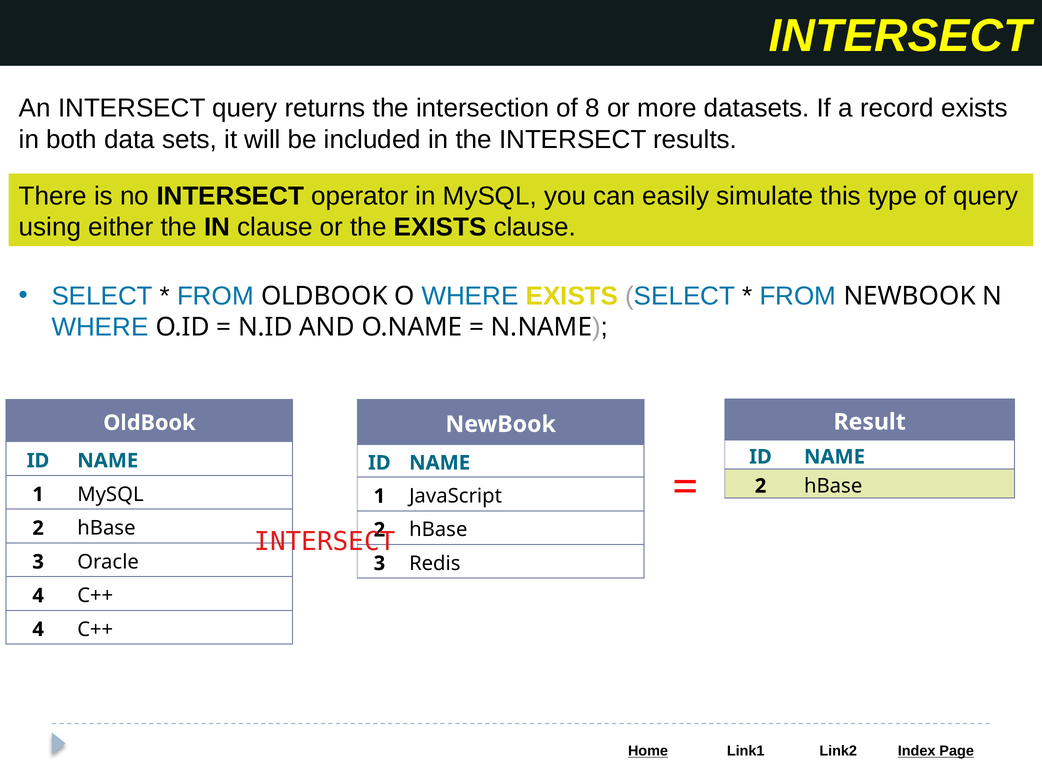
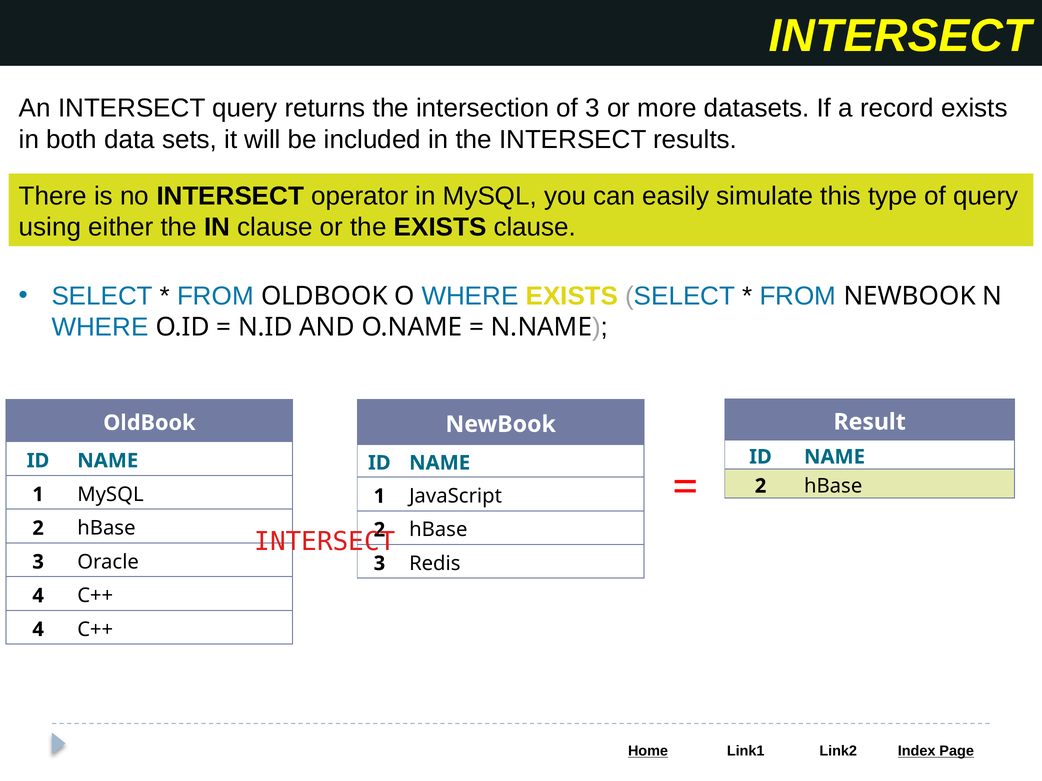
of 8: 8 -> 3
